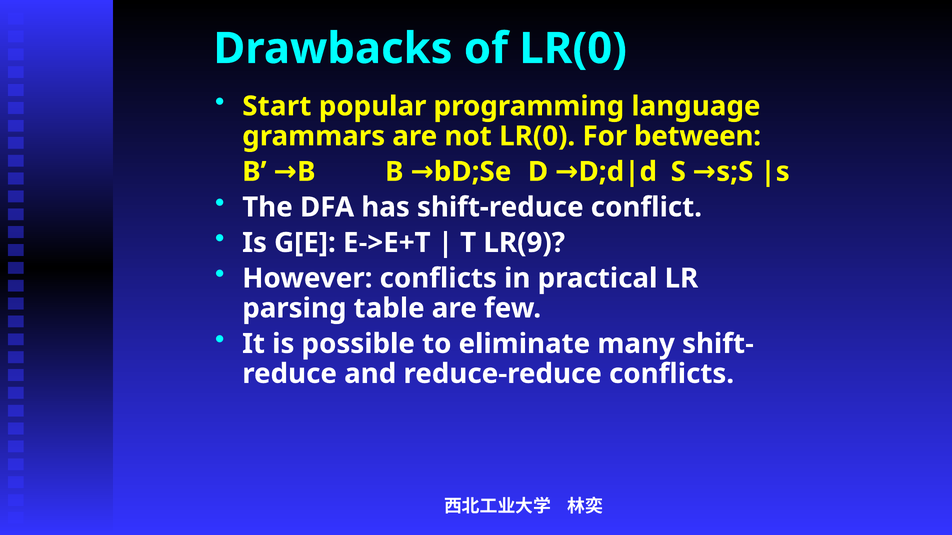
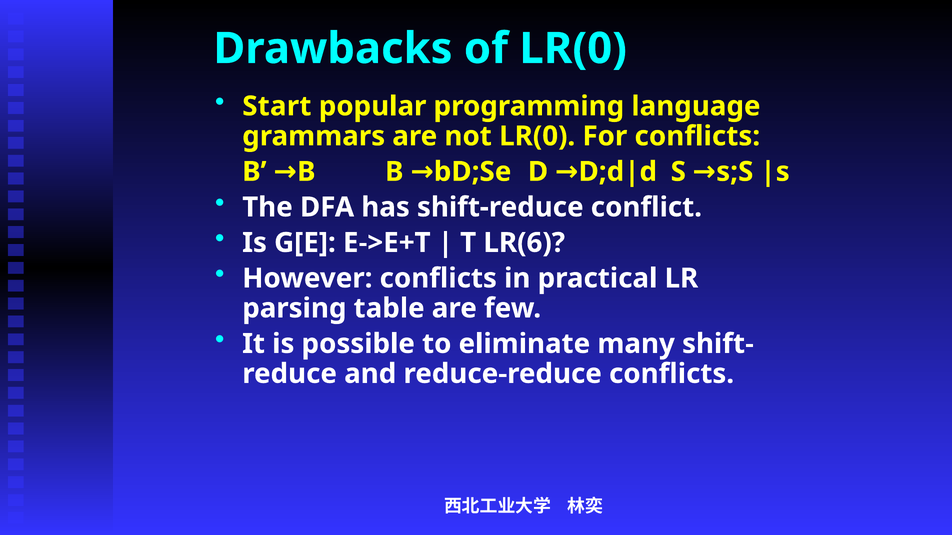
For between: between -> conflicts
LR(9: LR(9 -> LR(6
